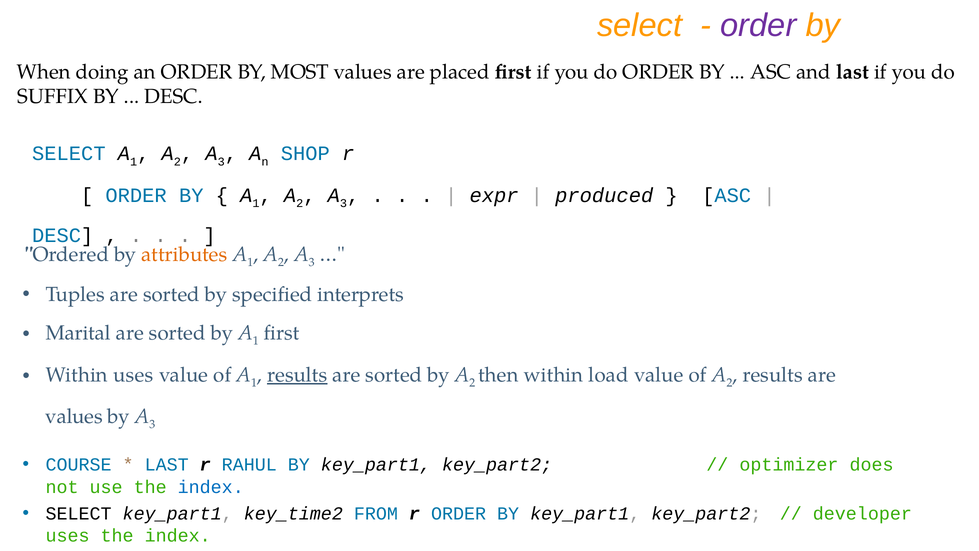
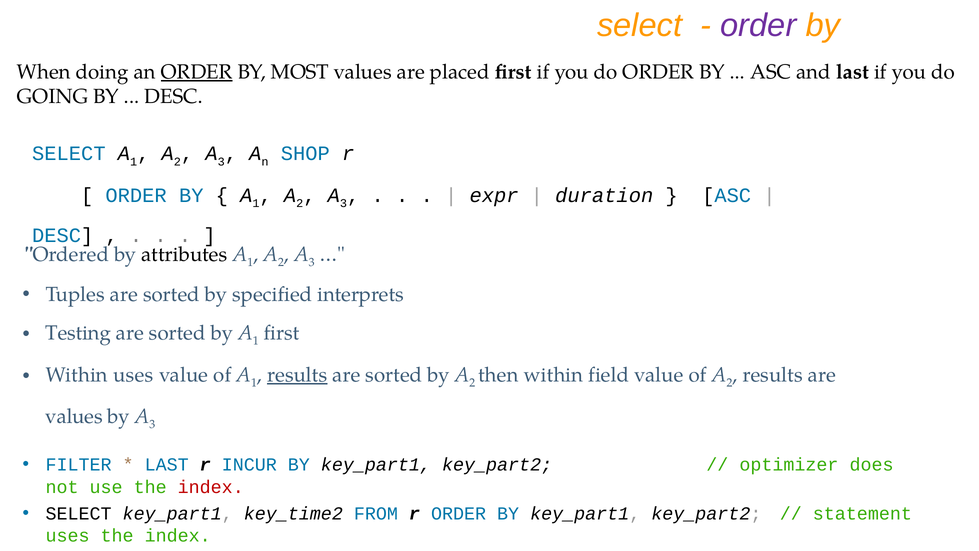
ORDER at (197, 72) underline: none -> present
SUFFIX: SUFFIX -> GOING
produced: produced -> duration
attributes colour: orange -> black
Marital: Marital -> Testing
load: load -> field
COURSE: COURSE -> FILTER
RAHUL: RAHUL -> INCUR
index at (211, 487) colour: blue -> red
developer: developer -> statement
